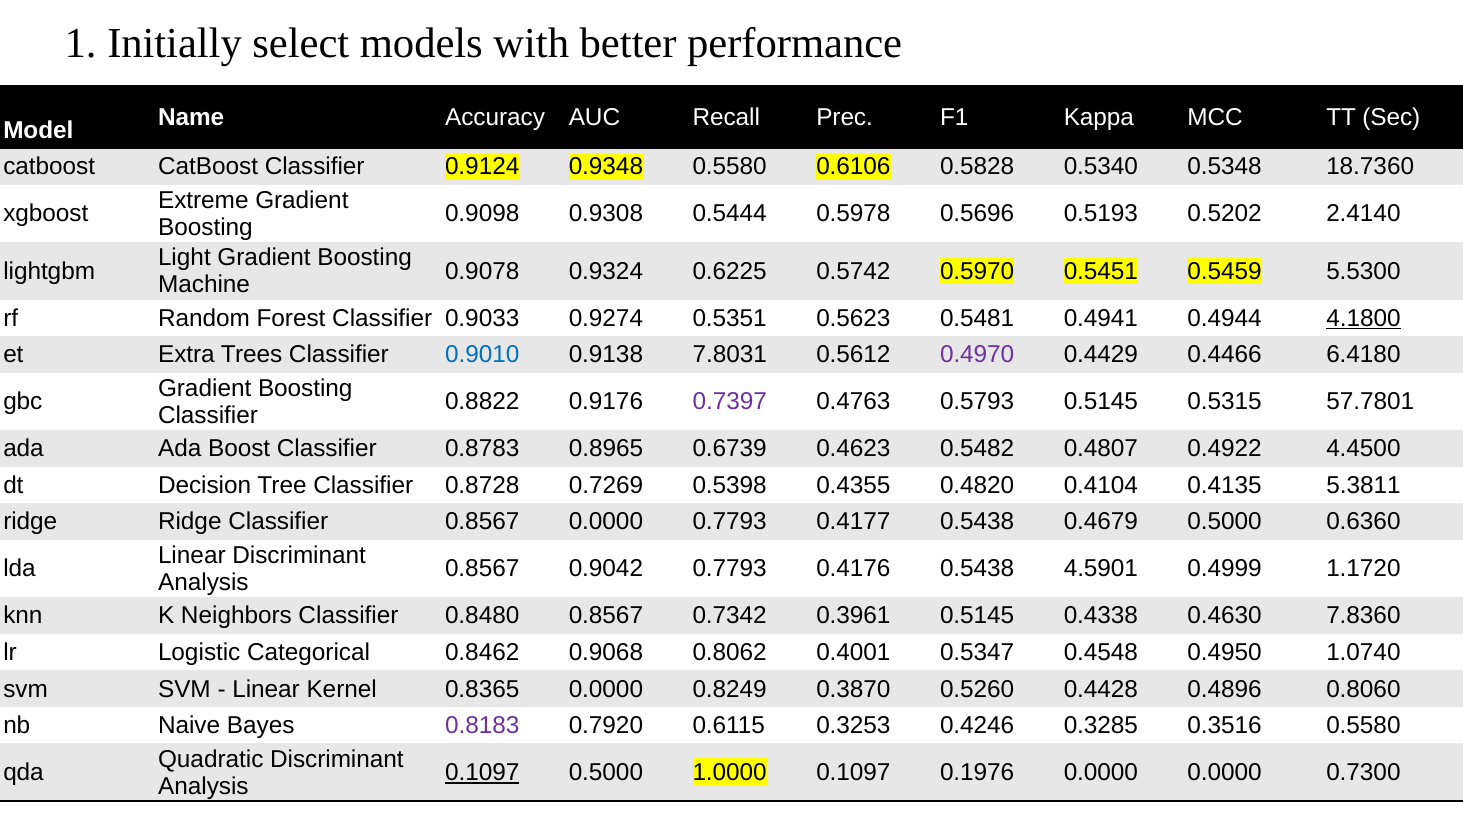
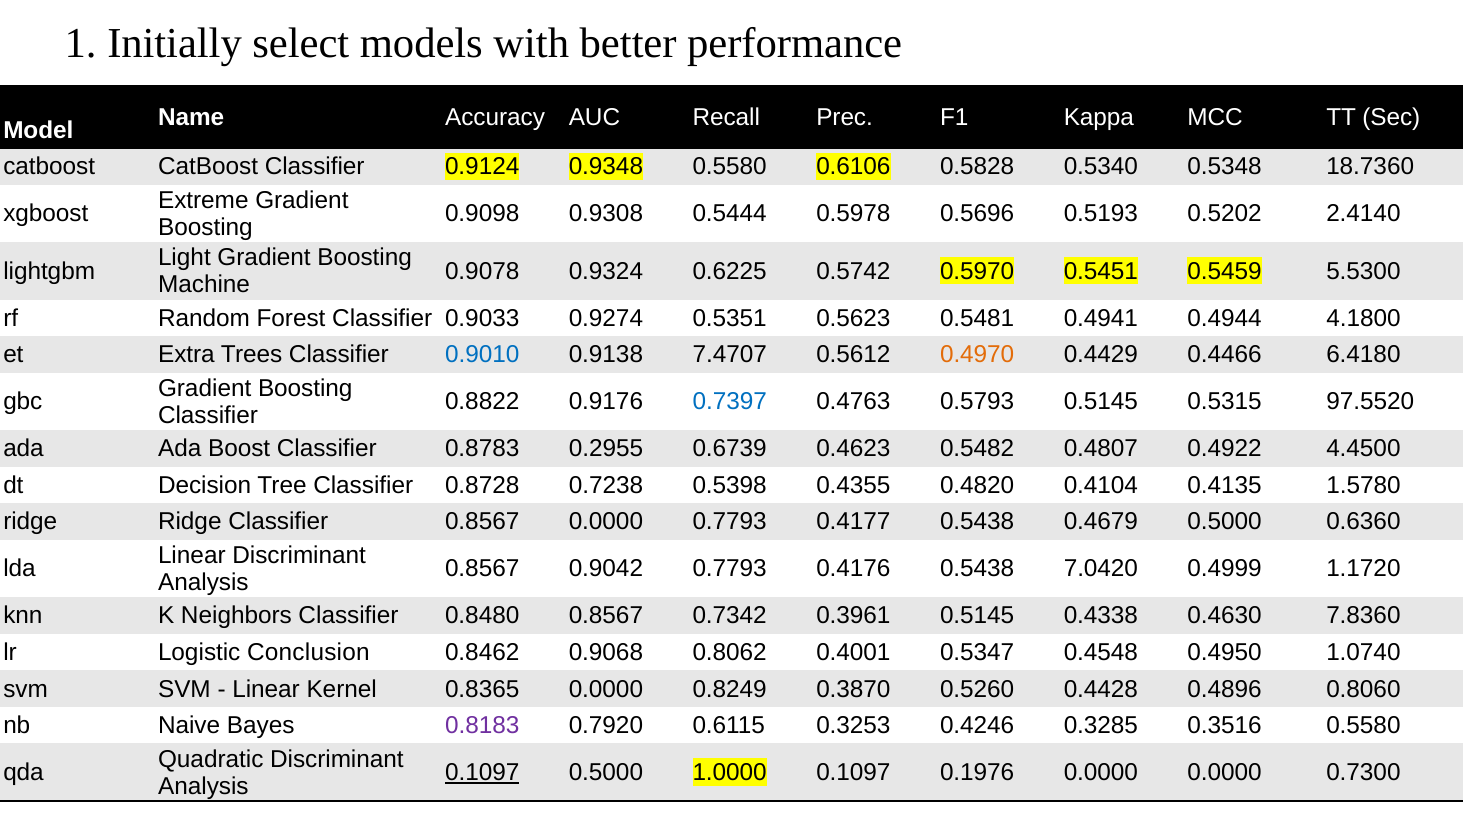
4.1800 underline: present -> none
7.8031: 7.8031 -> 7.4707
0.4970 colour: purple -> orange
0.7397 colour: purple -> blue
57.7801: 57.7801 -> 97.5520
0.8965: 0.8965 -> 0.2955
0.7269: 0.7269 -> 0.7238
5.3811: 5.3811 -> 1.5780
4.5901: 4.5901 -> 7.0420
Categorical: Categorical -> Conclusion
